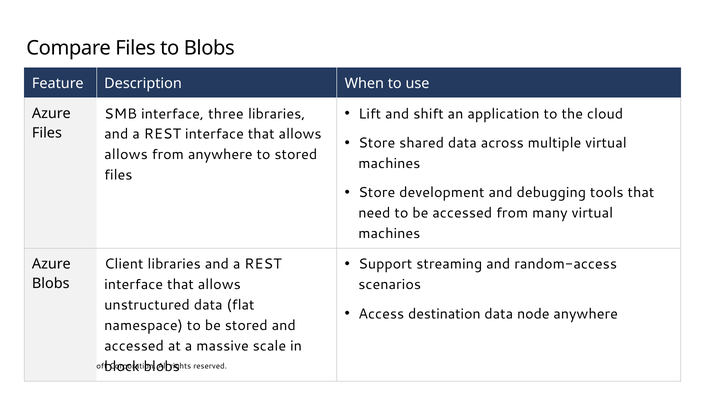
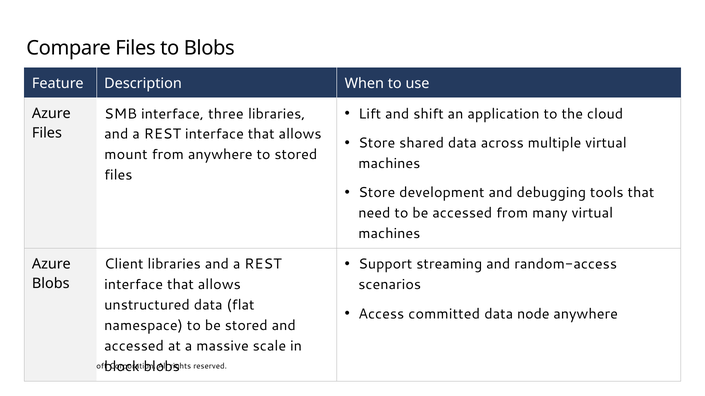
allows at (126, 155): allows -> mount
destination: destination -> committed
